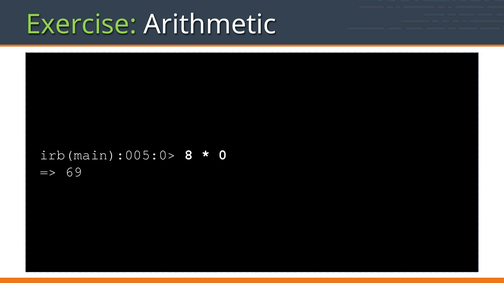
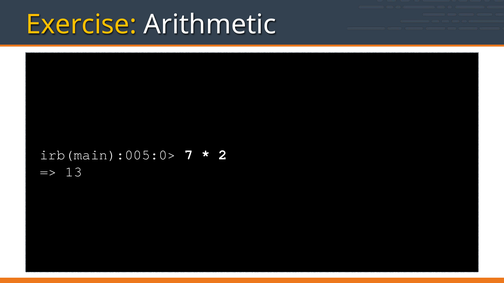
Exercise colour: light green -> yellow
8: 8 -> 7
0: 0 -> 2
69: 69 -> 13
